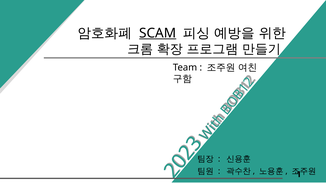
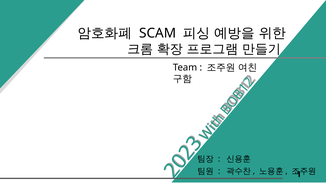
SCAM underline: present -> none
